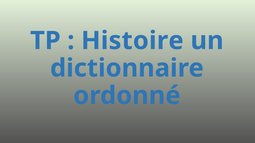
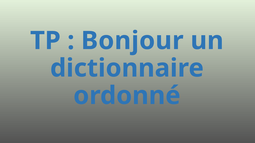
Histoire: Histoire -> Bonjour
